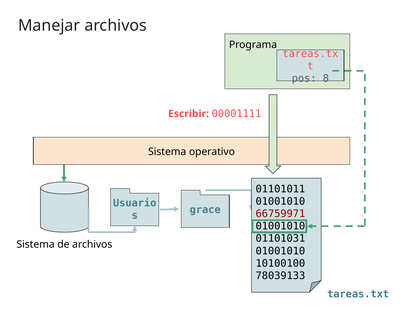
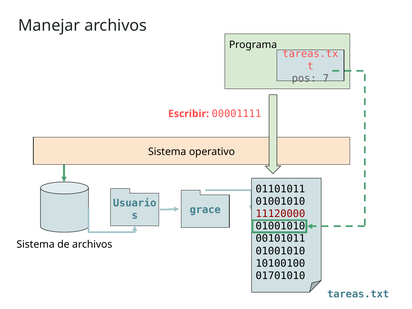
8: 8 -> 7
66759971: 66759971 -> 11120000
01101031: 01101031 -> 00101011
78039133: 78039133 -> 01701010
